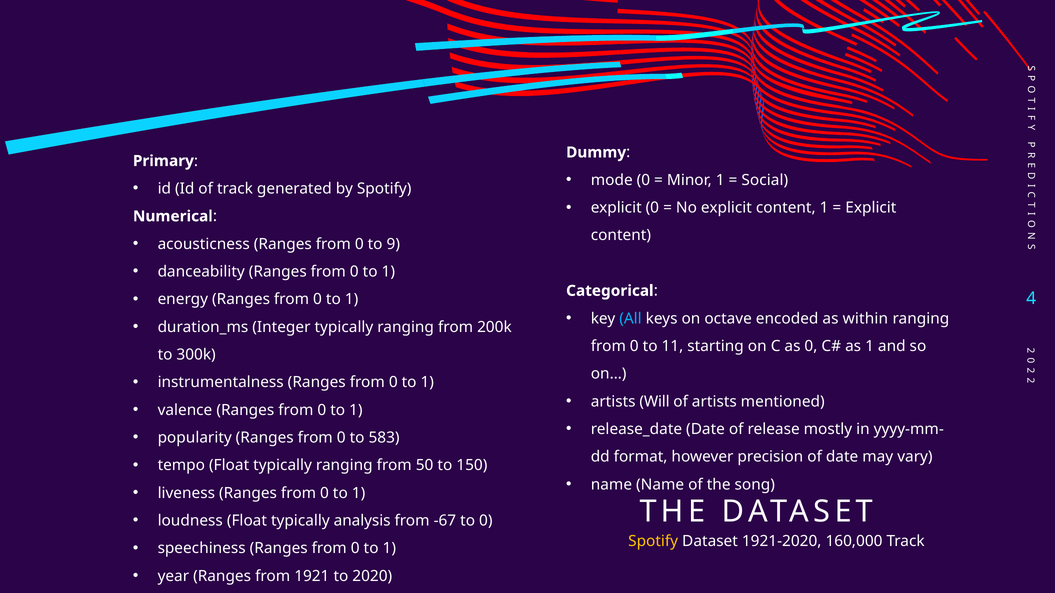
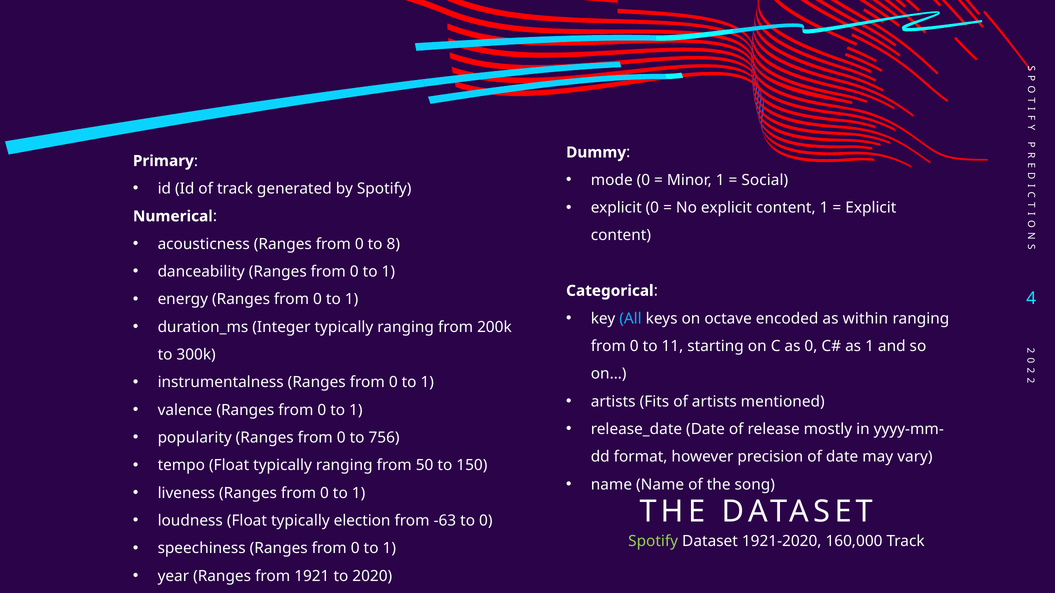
9: 9 -> 8
Will: Will -> Fits
583: 583 -> 756
analysis: analysis -> election
-67: -67 -> -63
Spotify at (653, 542) colour: yellow -> light green
